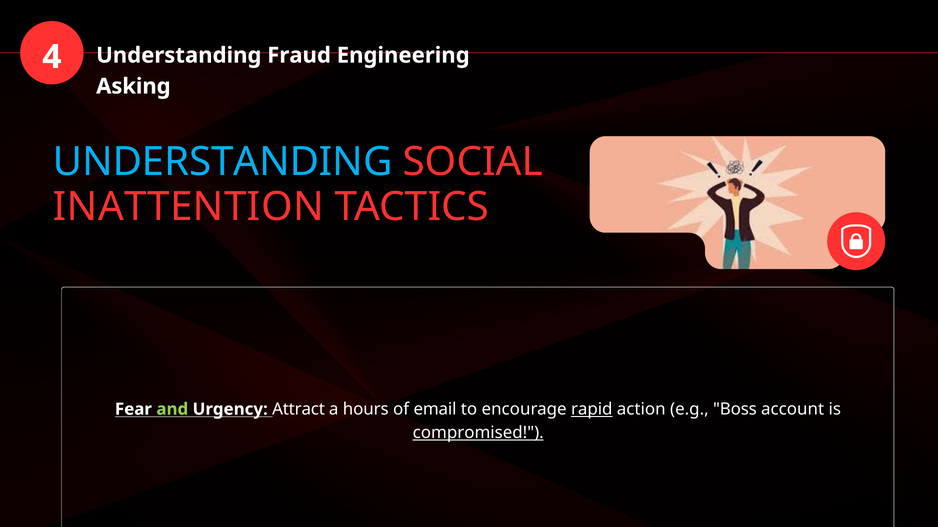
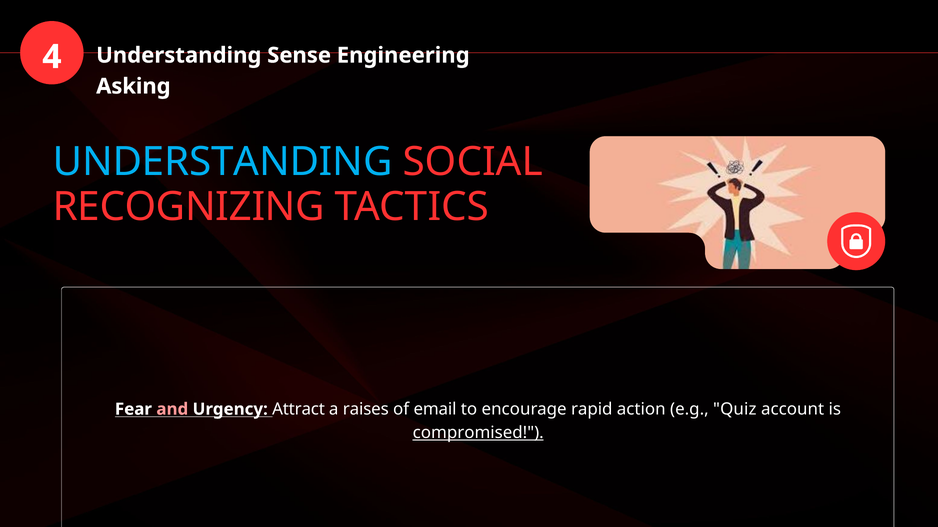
Fraud: Fraud -> Sense
INATTENTION: INATTENTION -> RECOGNIZING
and colour: light green -> pink
hours: hours -> raises
rapid underline: present -> none
Boss: Boss -> Quiz
